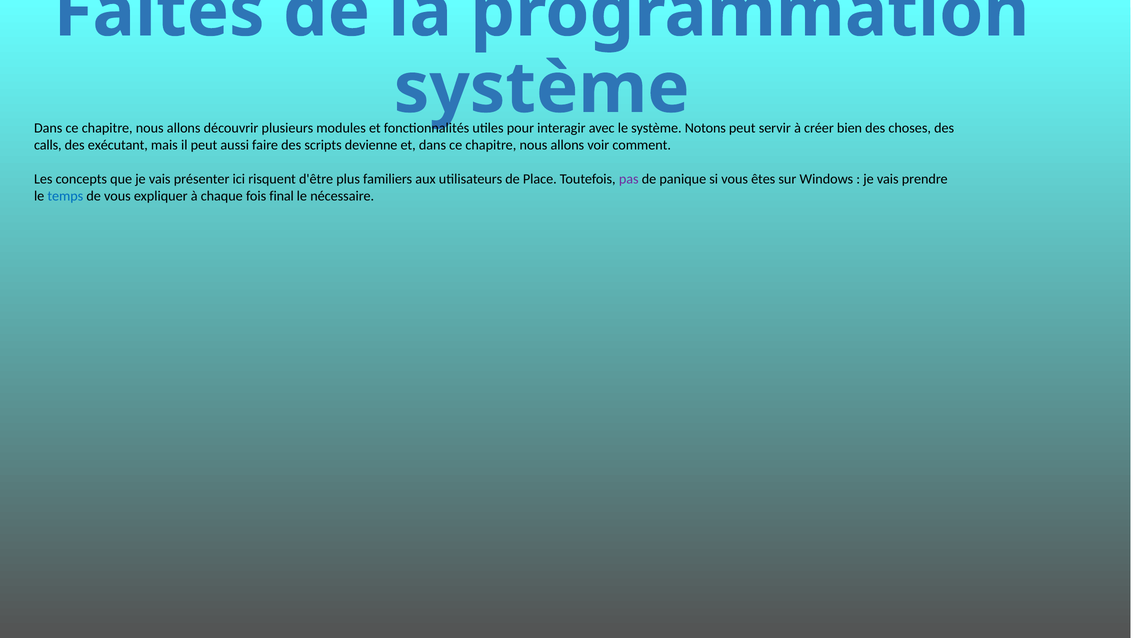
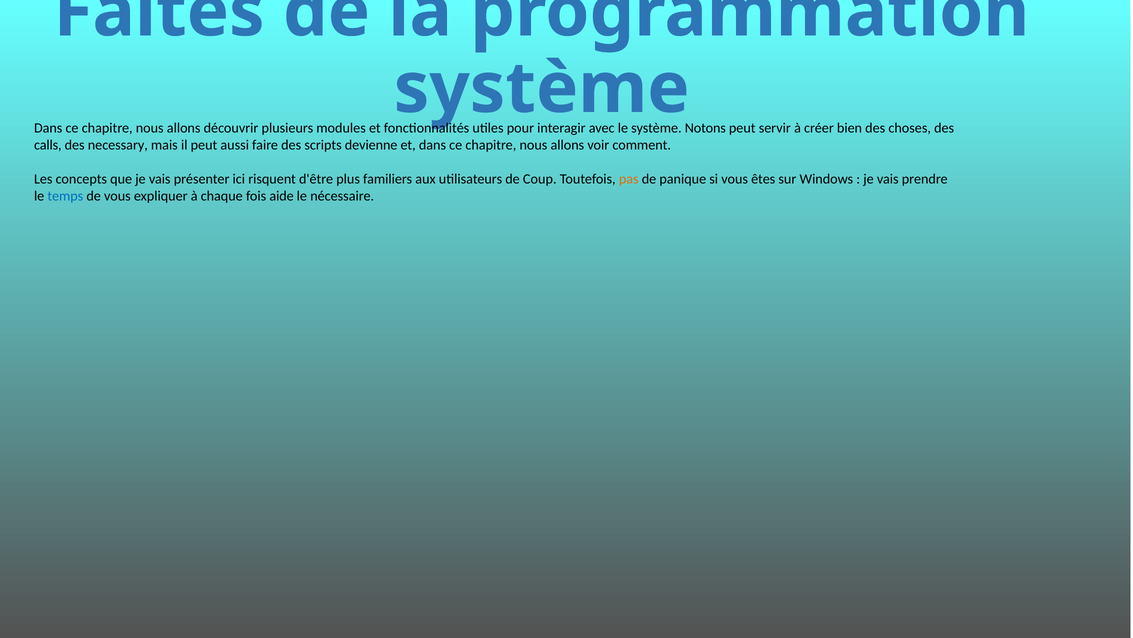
exécutant: exécutant -> necessary
Place: Place -> Coup
pas colour: purple -> orange
final: final -> aide
